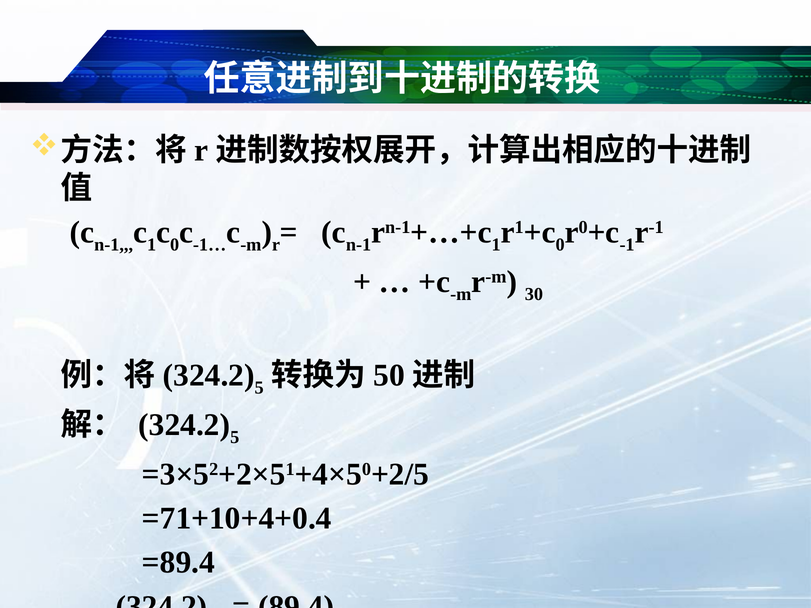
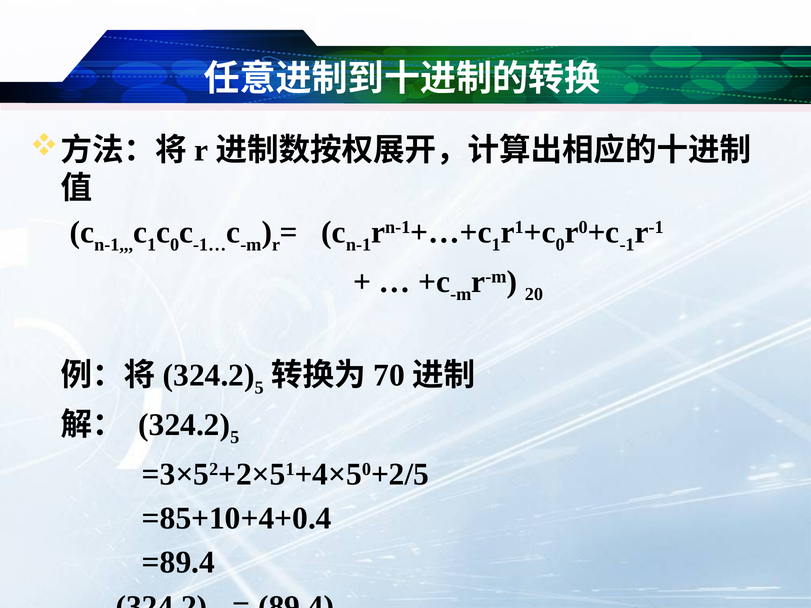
30: 30 -> 20
50: 50 -> 70
=71+10+4+0.4: =71+10+4+0.4 -> =85+10+4+0.4
